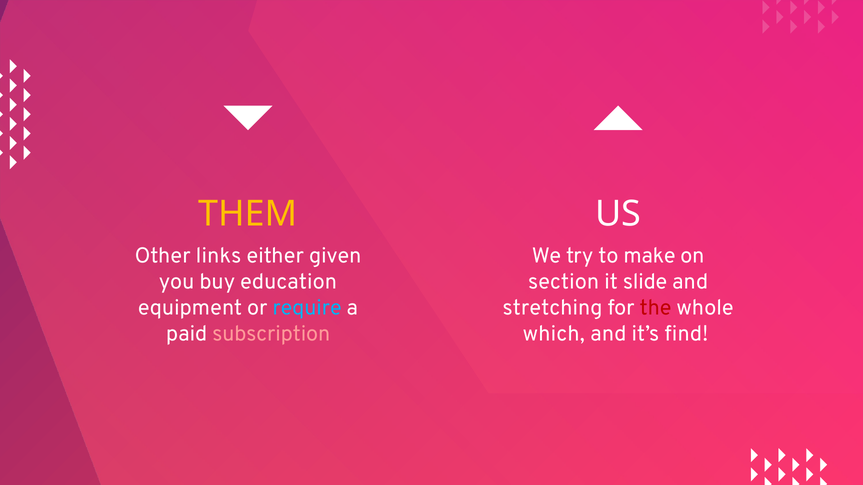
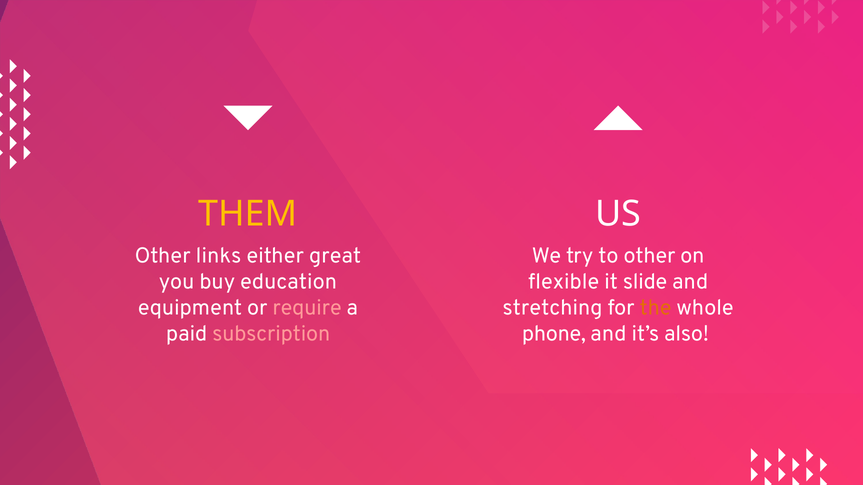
given: given -> great
to make: make -> other
section: section -> flexible
require colour: light blue -> pink
the colour: red -> orange
which: which -> phone
find: find -> also
